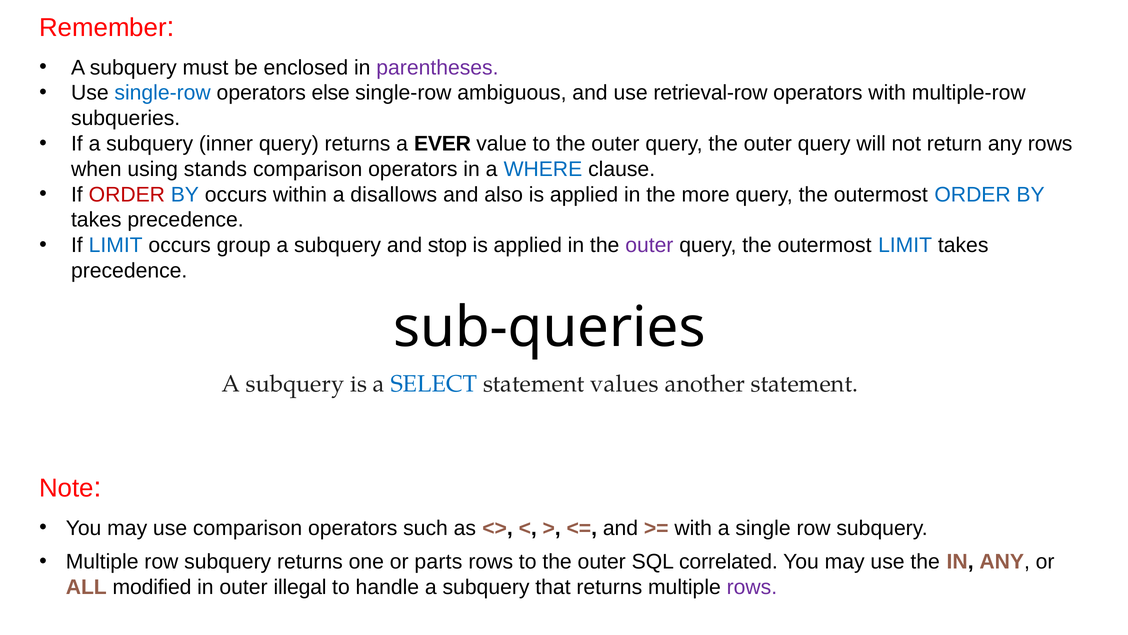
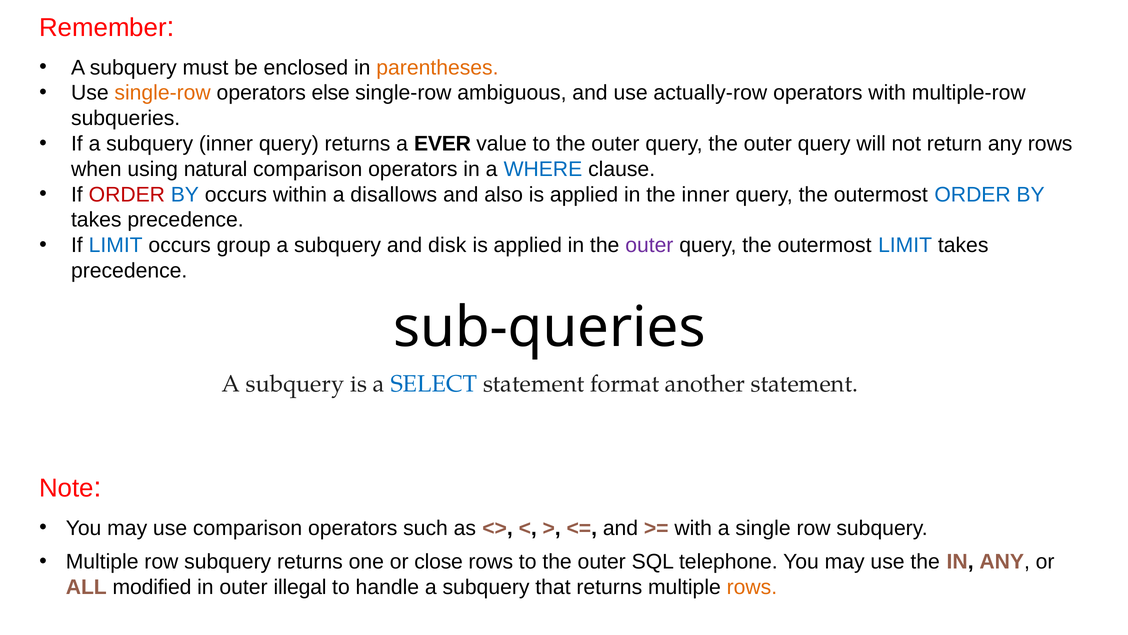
parentheses colour: purple -> orange
single-row at (163, 93) colour: blue -> orange
retrieval-row: retrieval-row -> actually-row
stands: stands -> natural
the more: more -> inner
stop: stop -> disk
values: values -> format
parts: parts -> close
correlated: correlated -> telephone
rows at (752, 587) colour: purple -> orange
